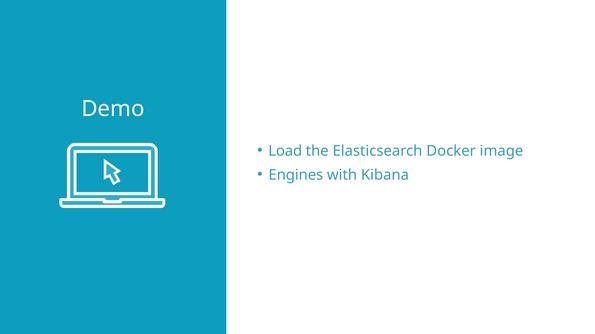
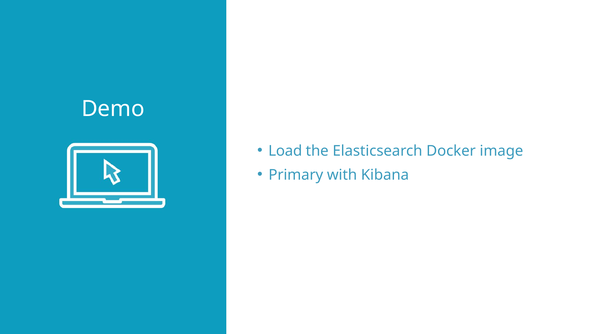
Engines: Engines -> Primary
